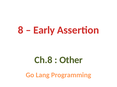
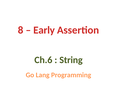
Ch.8: Ch.8 -> Ch.6
Other: Other -> String
